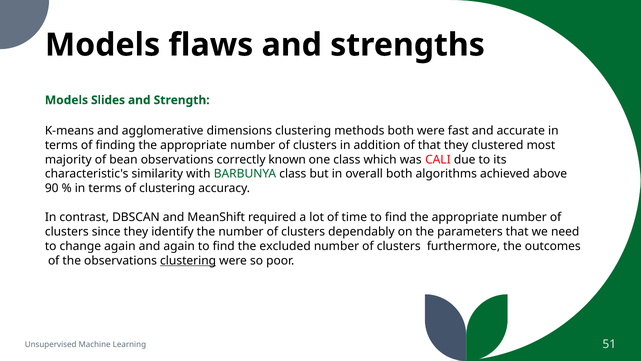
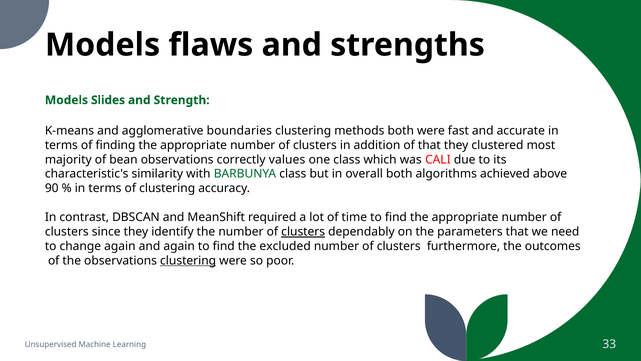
dimensions: dimensions -> boundaries
known: known -> values
clusters at (303, 231) underline: none -> present
51: 51 -> 33
